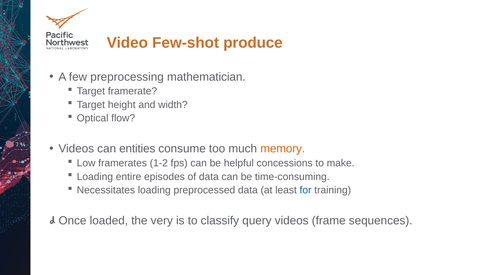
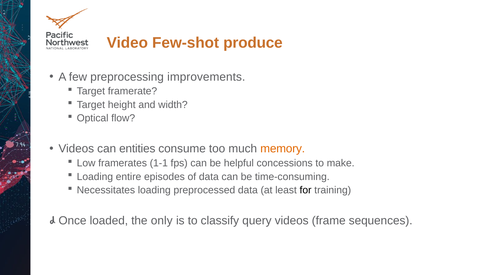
mathematician: mathematician -> improvements
1-2: 1-2 -> 1-1
for colour: blue -> black
very: very -> only
